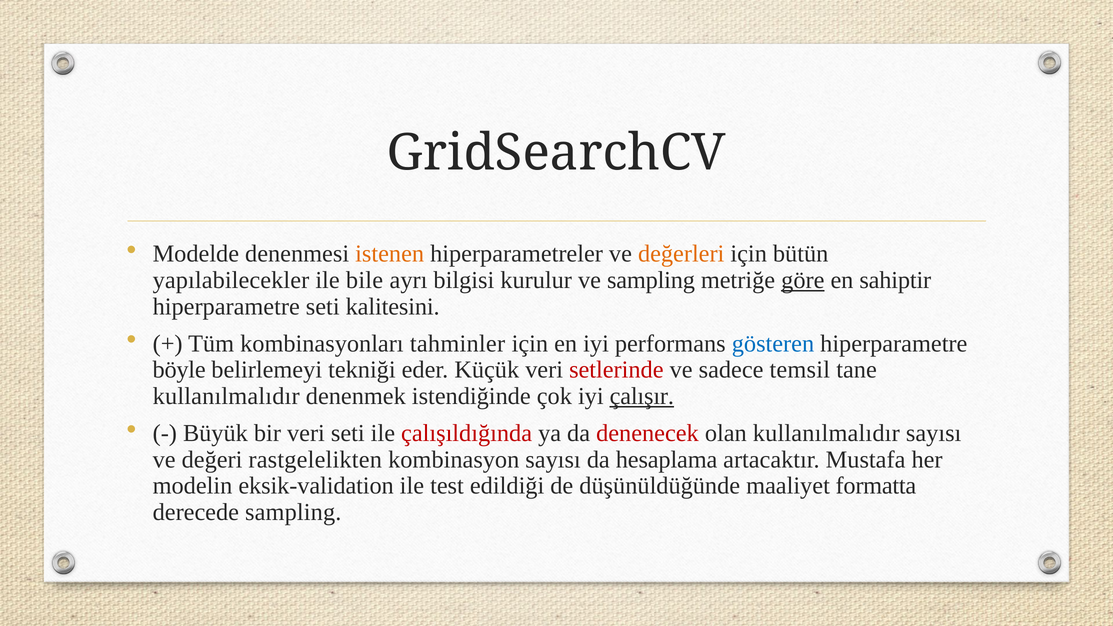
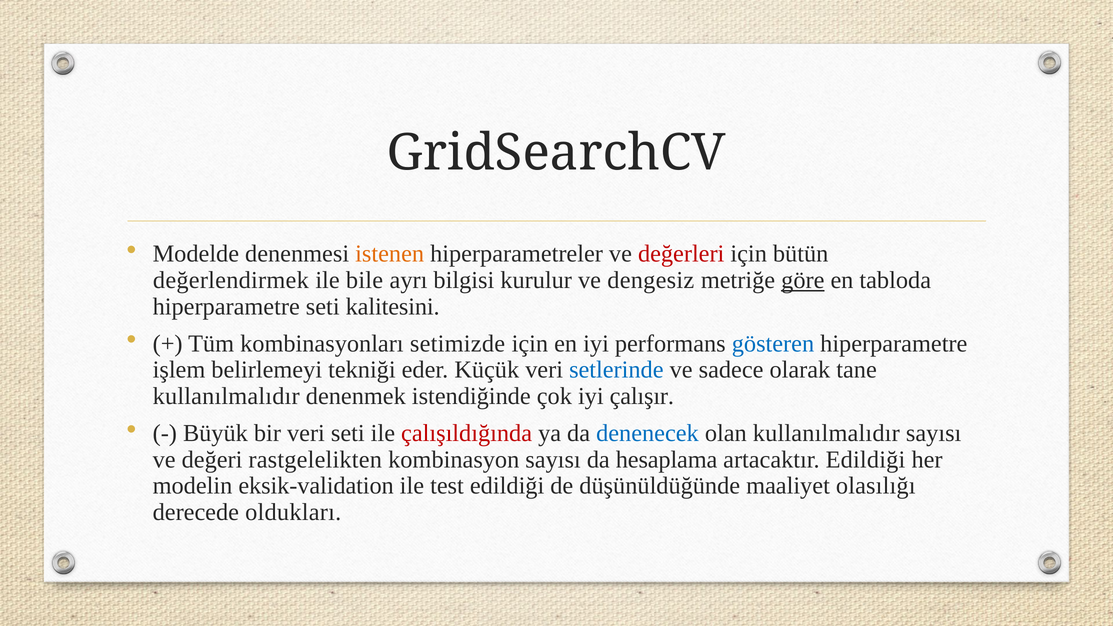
değerleri colour: orange -> red
yapılabilecekler: yapılabilecekler -> değerlendirmek
ve sampling: sampling -> dengesiz
sahiptir: sahiptir -> tabloda
tahminler: tahminler -> setimizde
böyle: böyle -> işlem
setlerinde colour: red -> blue
temsil: temsil -> olarak
çalışır underline: present -> none
denenecek colour: red -> blue
artacaktır Mustafa: Mustafa -> Edildiği
formatta: formatta -> olasılığı
derecede sampling: sampling -> oldukları
